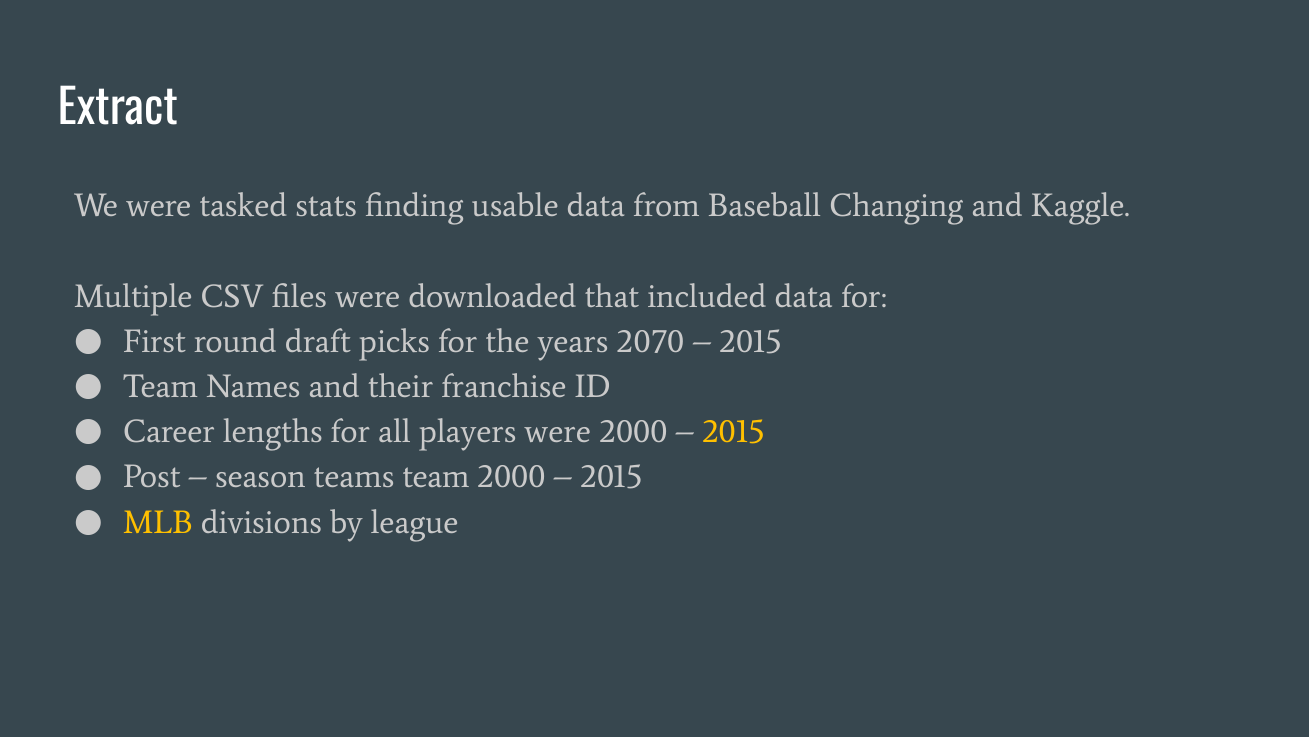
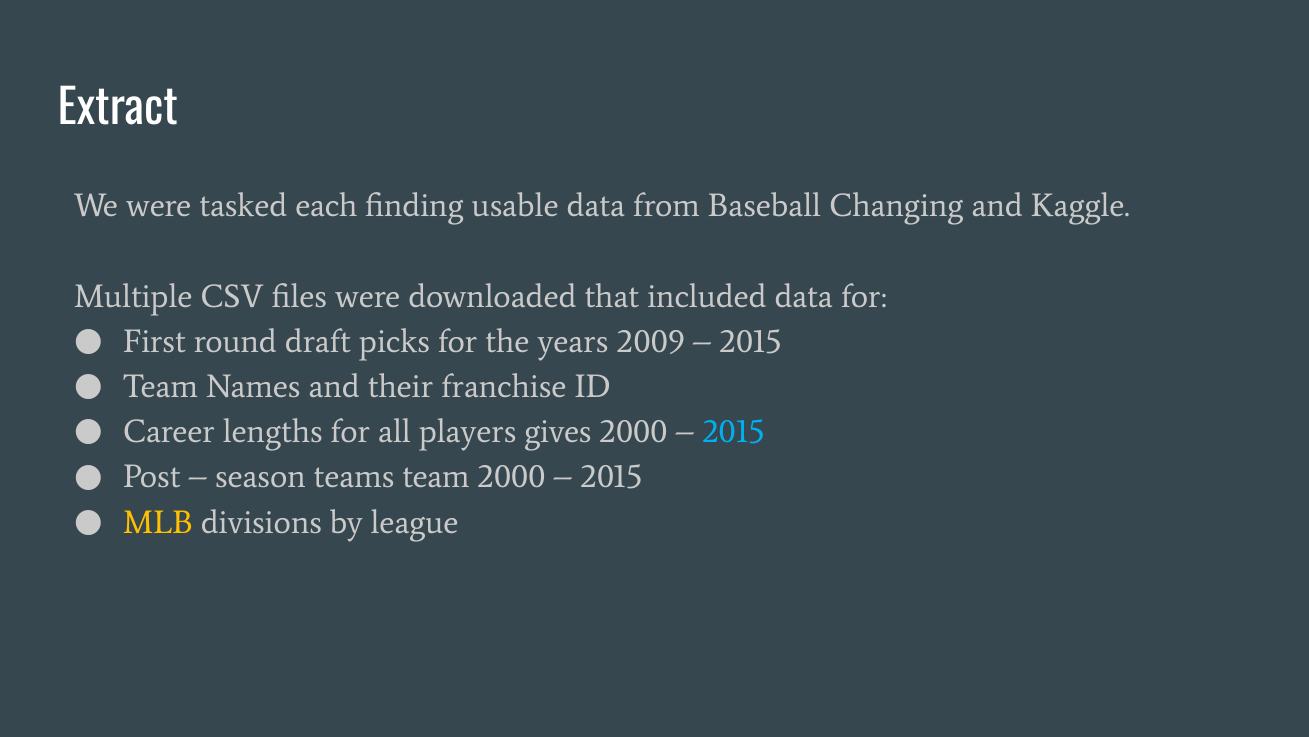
stats: stats -> each
2070: 2070 -> 2009
players were: were -> gives
2015 at (733, 432) colour: yellow -> light blue
